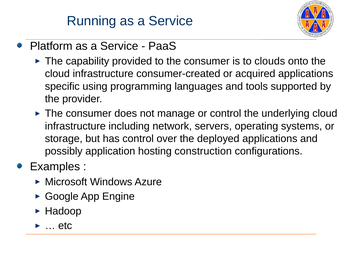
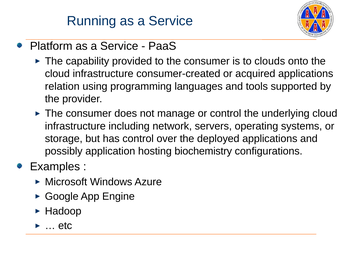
specific: specific -> relation
construction: construction -> biochemistry
